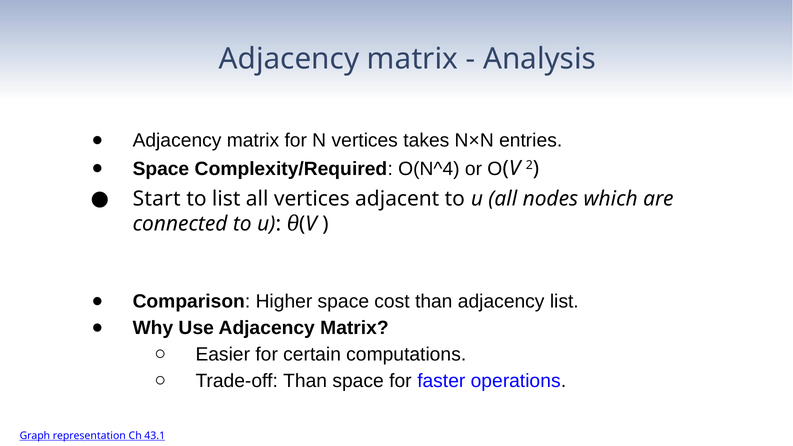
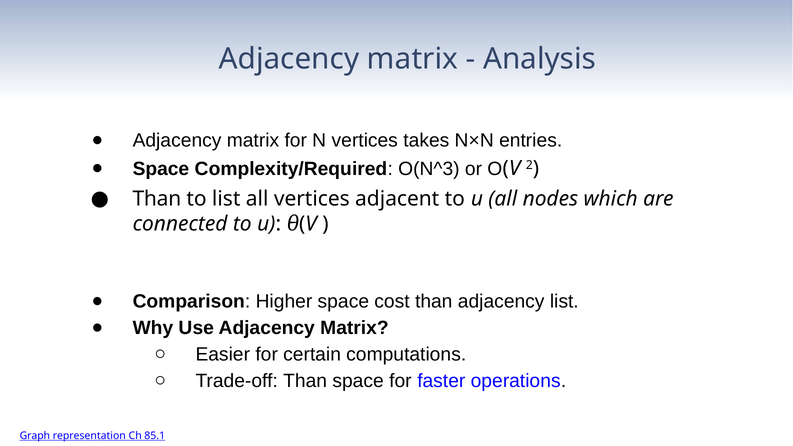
O(N^4: O(N^4 -> O(N^3
Start at (157, 199): Start -> Than
43.1: 43.1 -> 85.1
